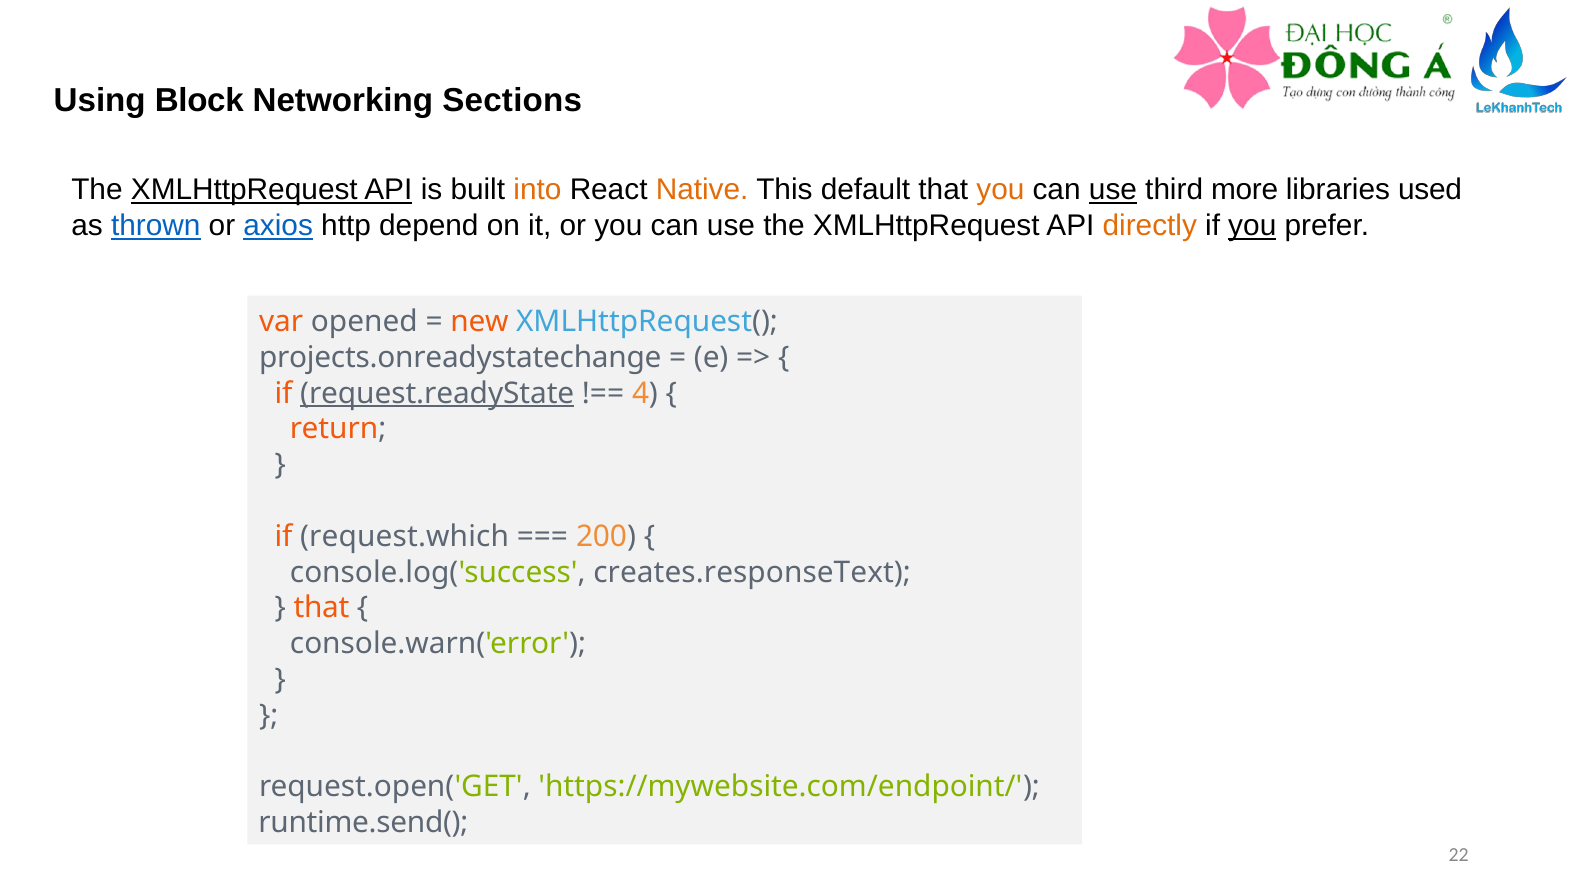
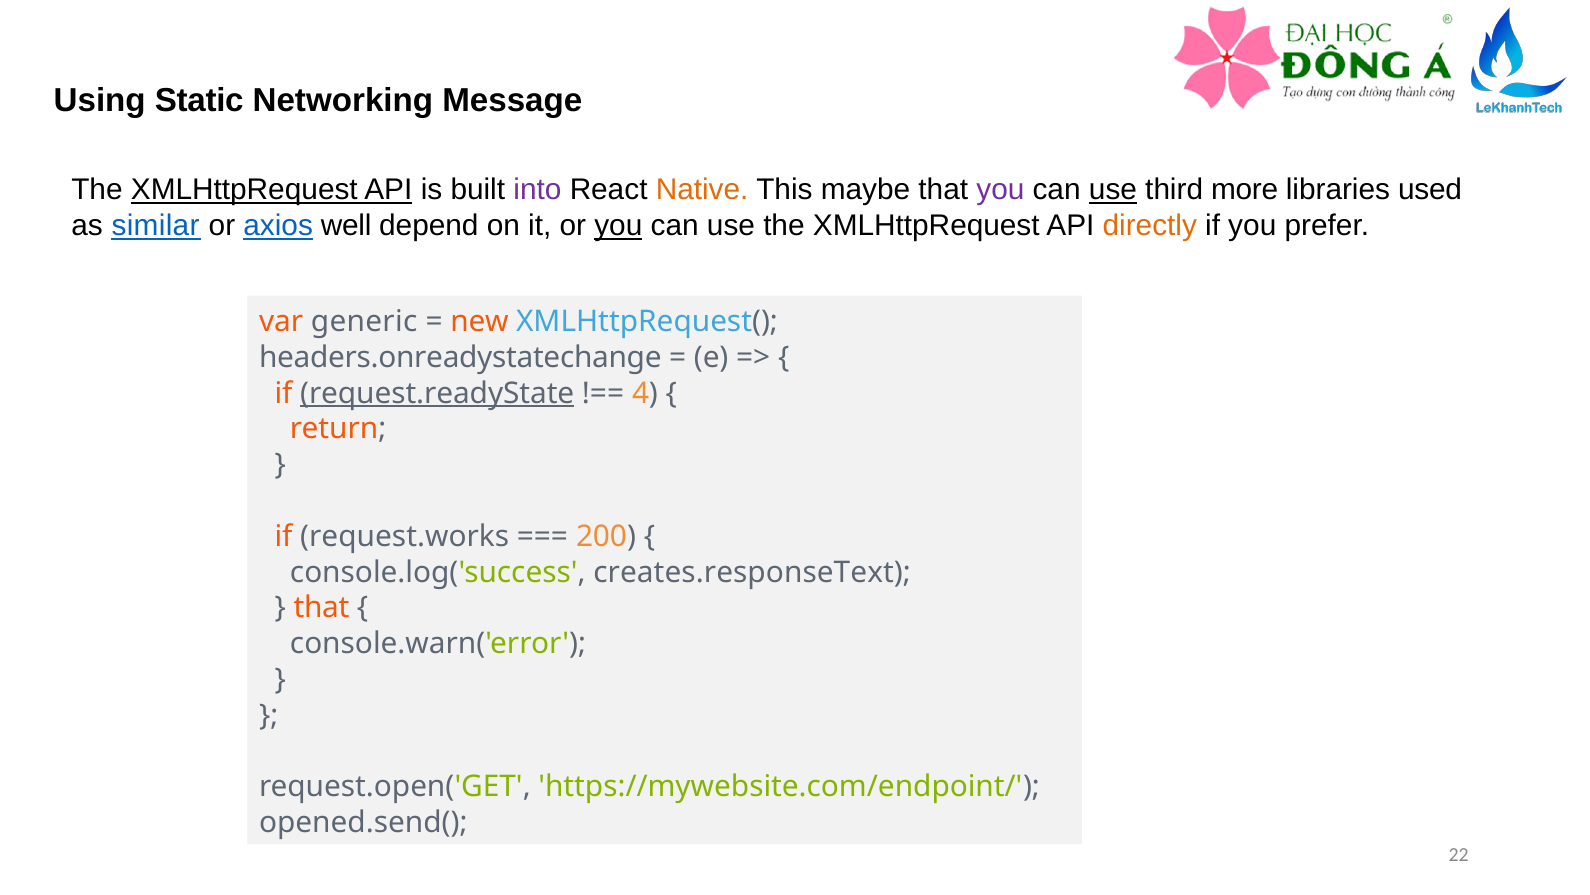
Block: Block -> Static
Sections: Sections -> Message
into colour: orange -> purple
default: default -> maybe
you at (1000, 190) colour: orange -> purple
thrown: thrown -> similar
http: http -> well
you at (618, 226) underline: none -> present
you at (1252, 226) underline: present -> none
opened: opened -> generic
projects.onreadystatechange: projects.onreadystatechange -> headers.onreadystatechange
request.which: request.which -> request.works
runtime.send(: runtime.send( -> opened.send(
